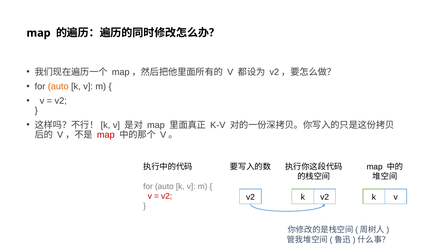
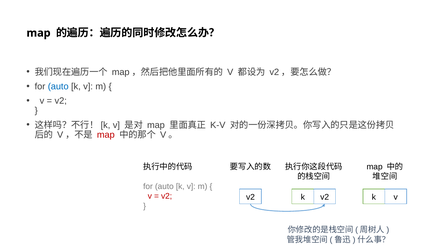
auto at (58, 86) colour: orange -> blue
